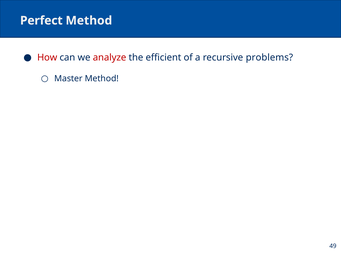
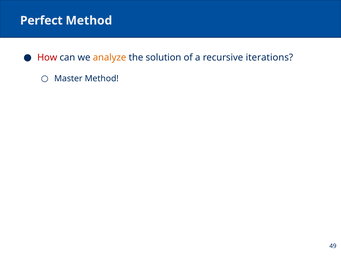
analyze colour: red -> orange
efficient: efficient -> solution
problems: problems -> iterations
